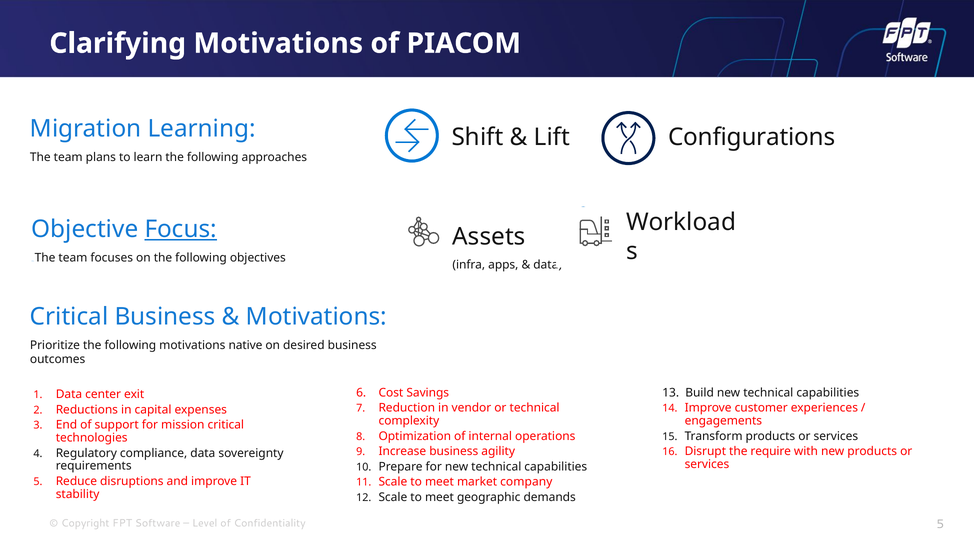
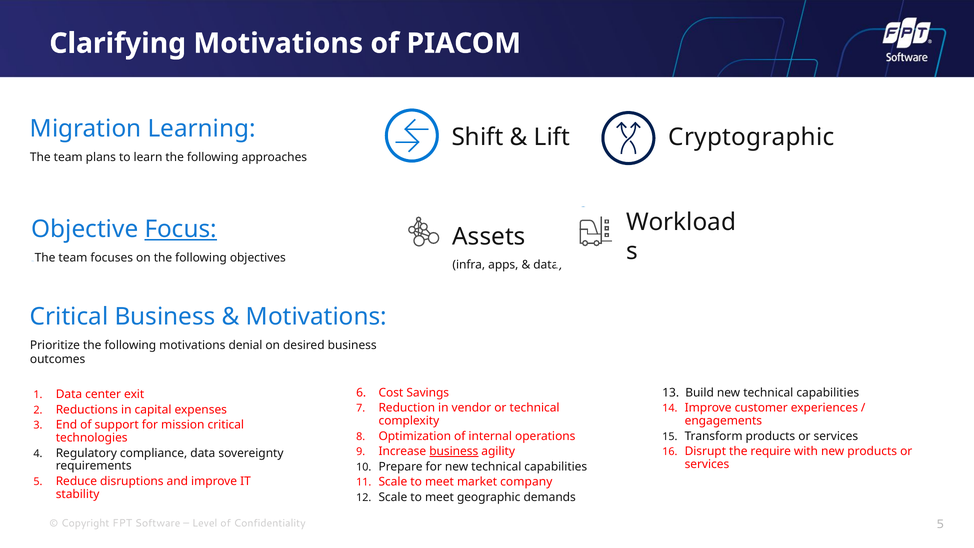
Configurations: Configurations -> Cryptographic
native: native -> denial
business at (454, 451) underline: none -> present
